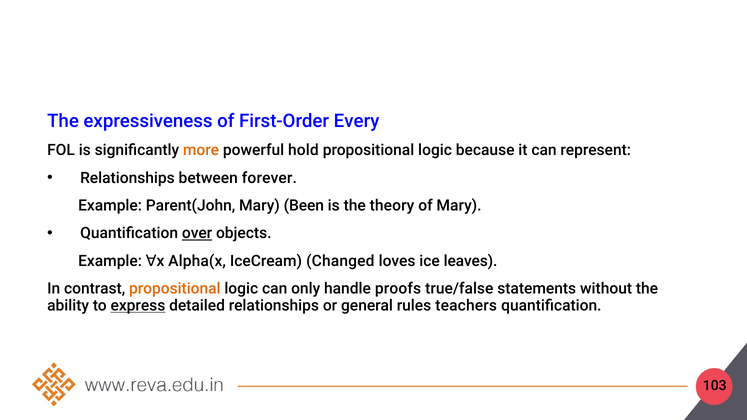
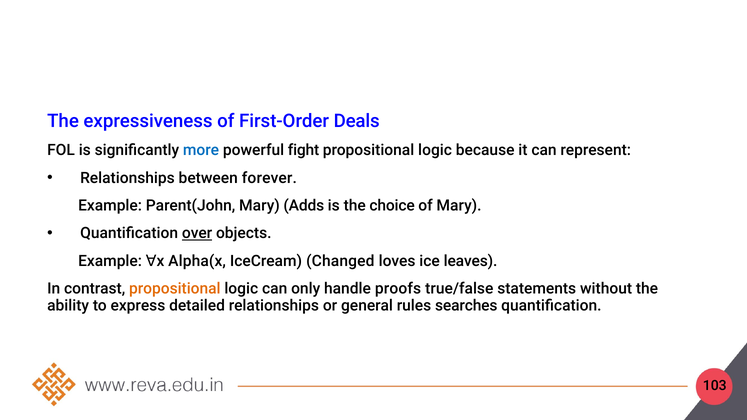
Every: Every -> Deals
more colour: orange -> blue
hold: hold -> fight
Been: Been -> Adds
theory: theory -> choice
express underline: present -> none
teachers: teachers -> searches
